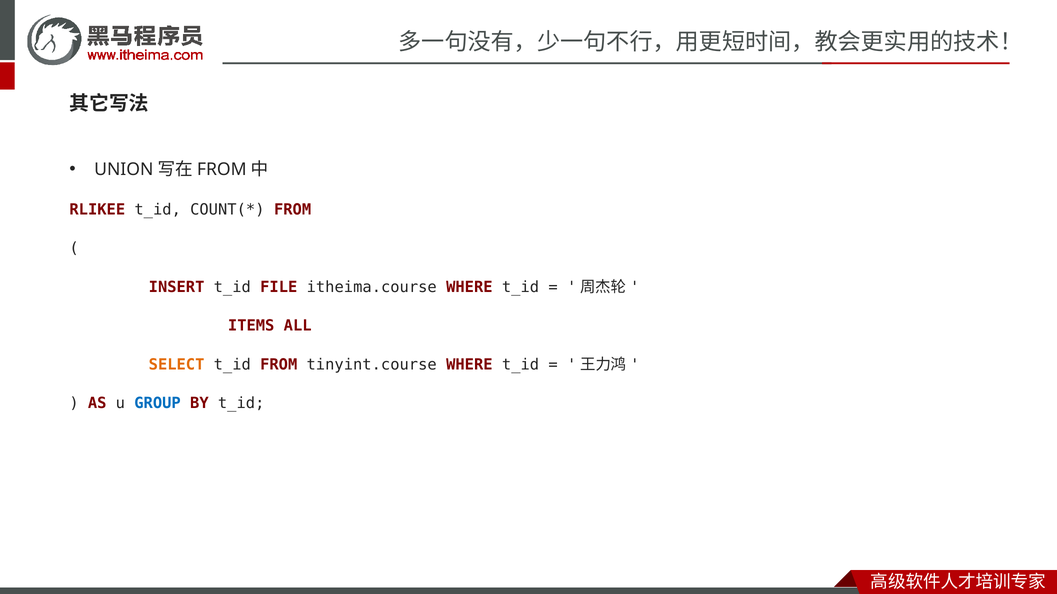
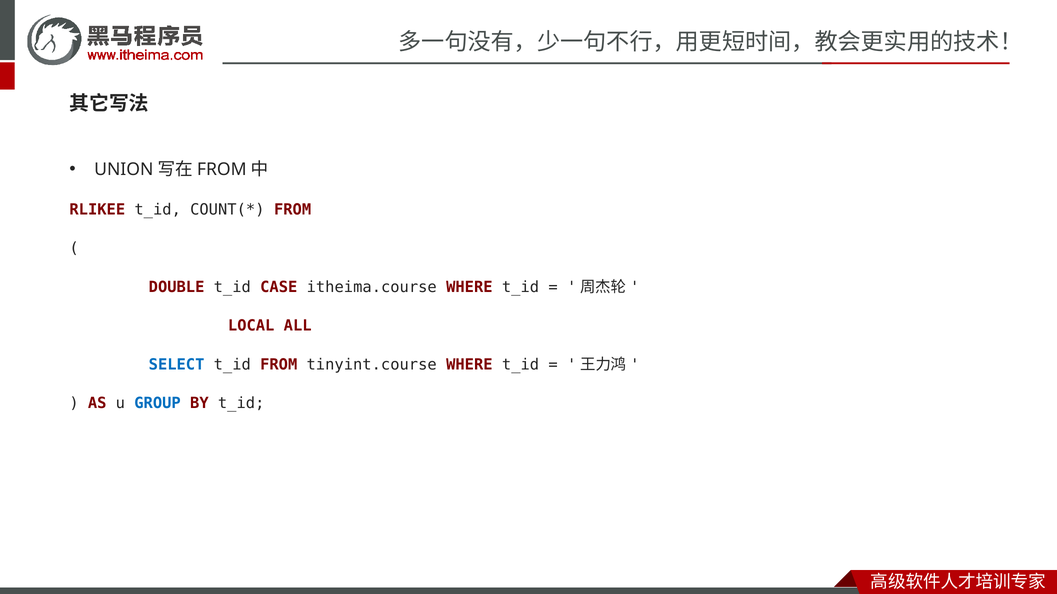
INSERT: INSERT -> DOUBLE
FILE: FILE -> CASE
ITEMS: ITEMS -> LOCAL
SELECT colour: orange -> blue
